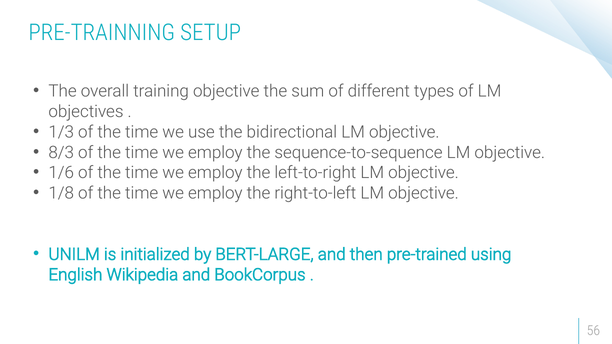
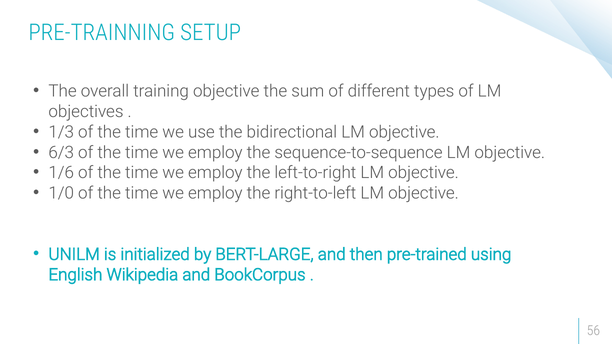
8/3: 8/3 -> 6/3
1/8: 1/8 -> 1/0
